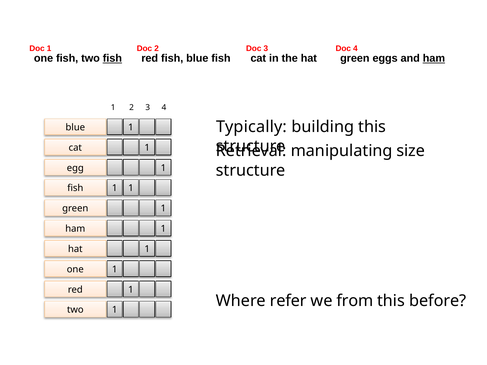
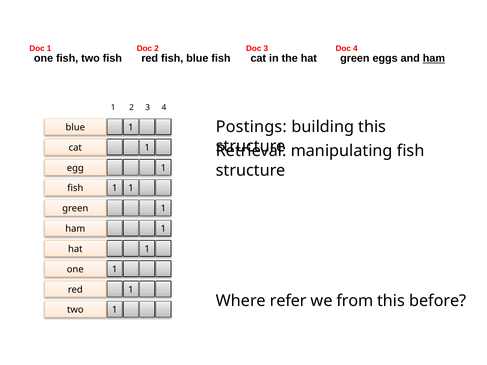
fish at (112, 58) underline: present -> none
Typically: Typically -> Postings
manipulating size: size -> fish
